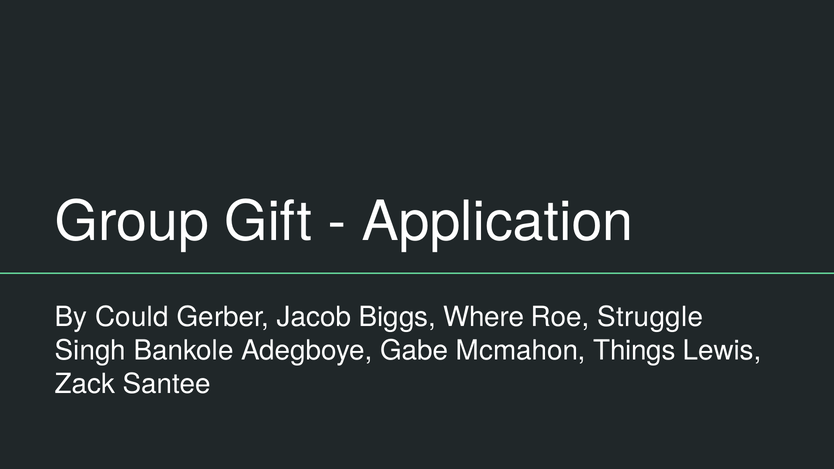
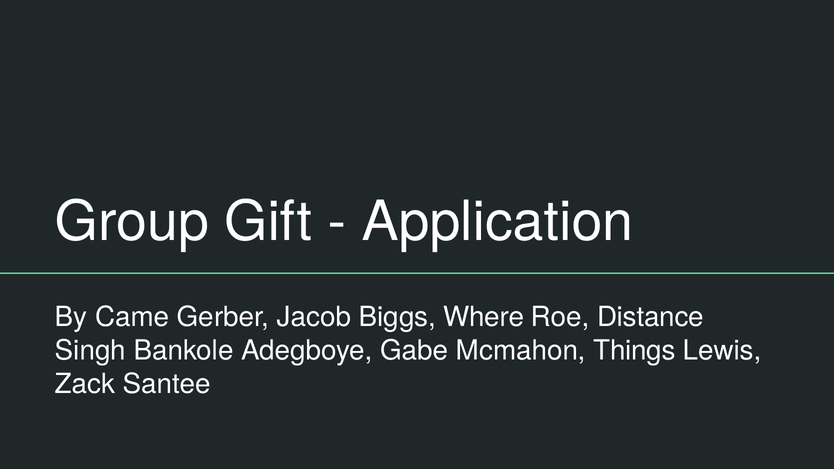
Could: Could -> Came
Struggle: Struggle -> Distance
